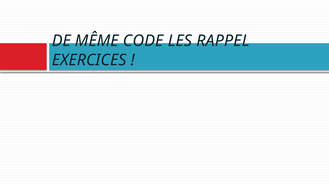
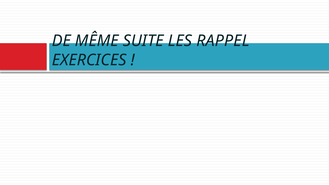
CODE: CODE -> SUITE
